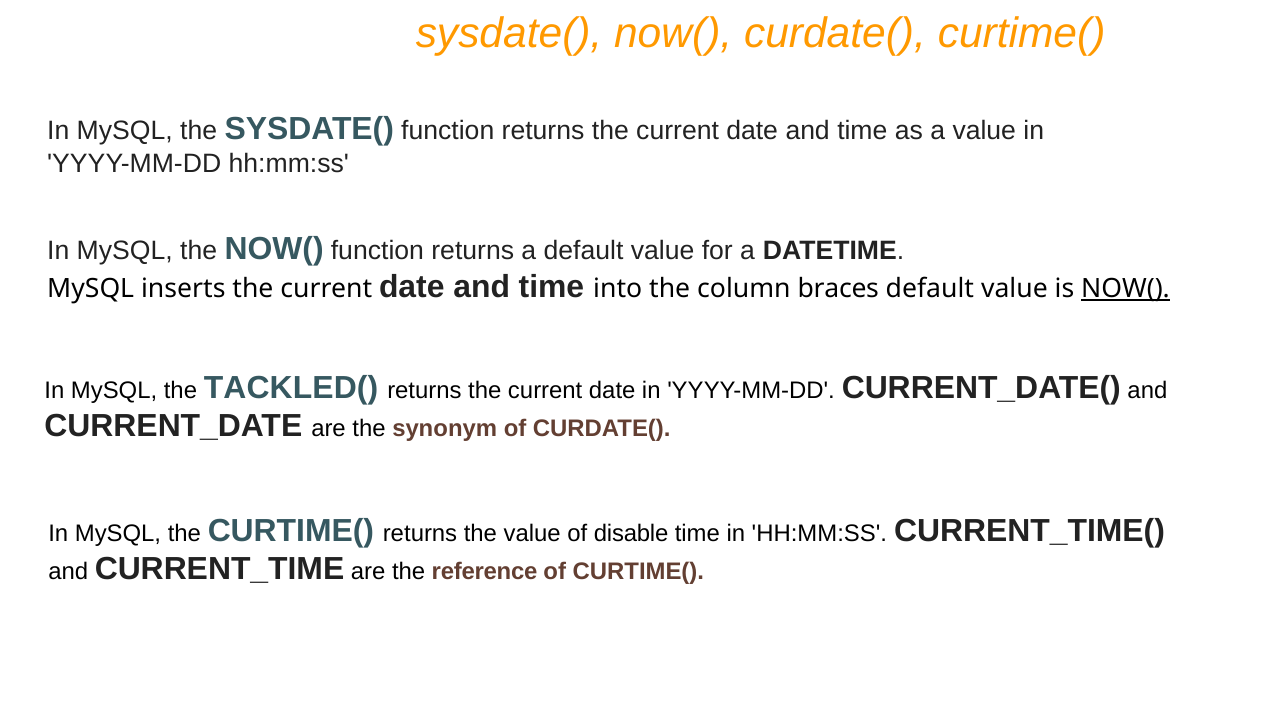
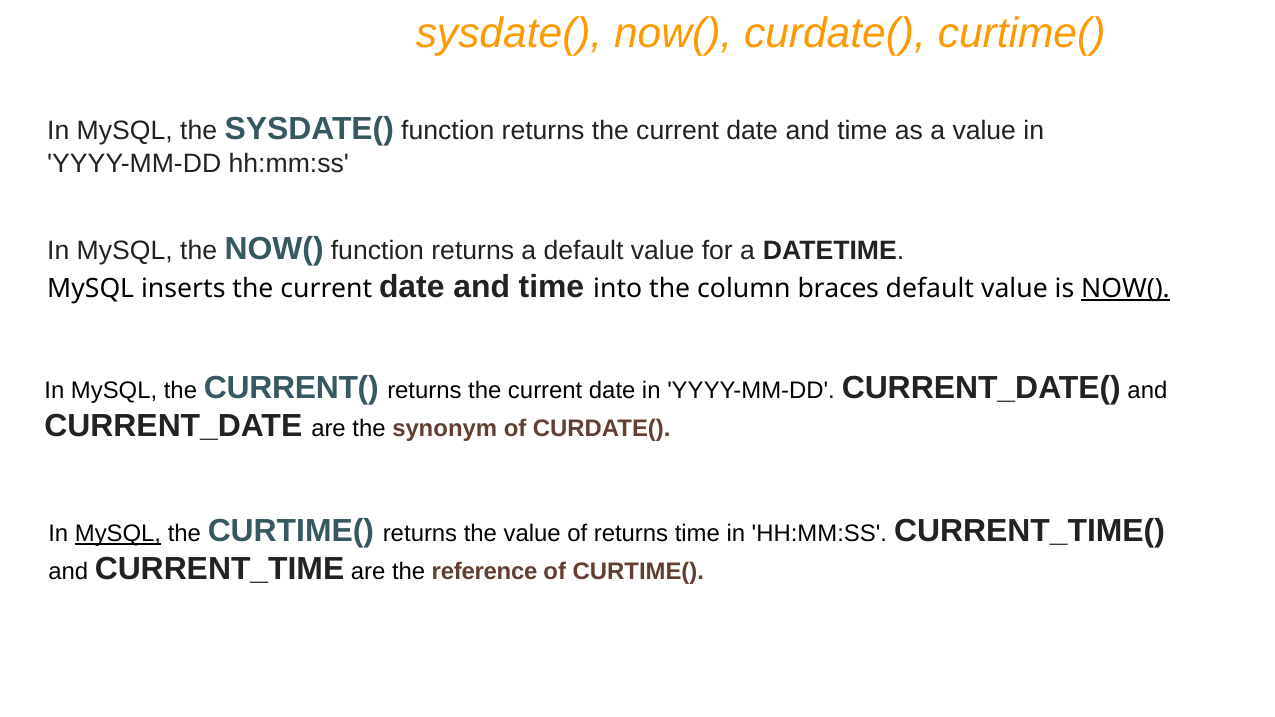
TACKLED(: TACKLED( -> CURRENT(
MySQL at (118, 534) underline: none -> present
of disable: disable -> returns
